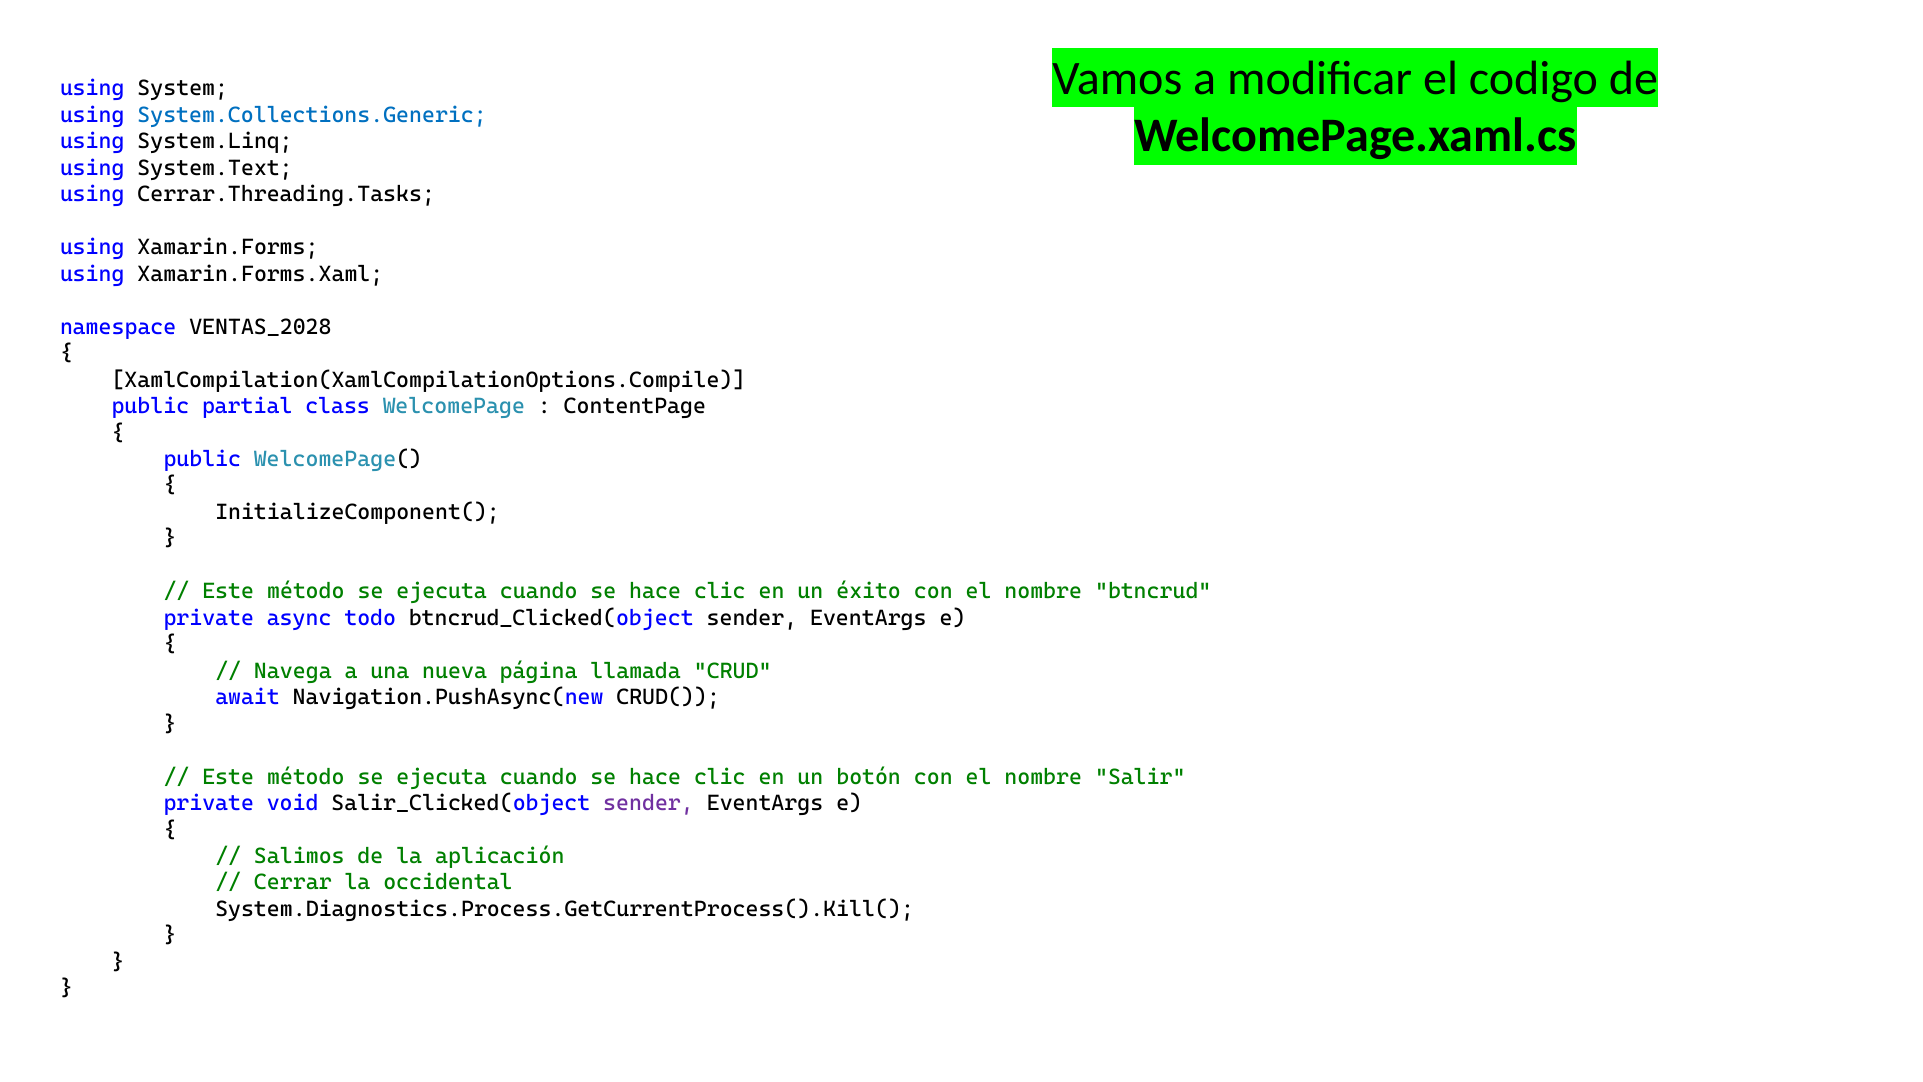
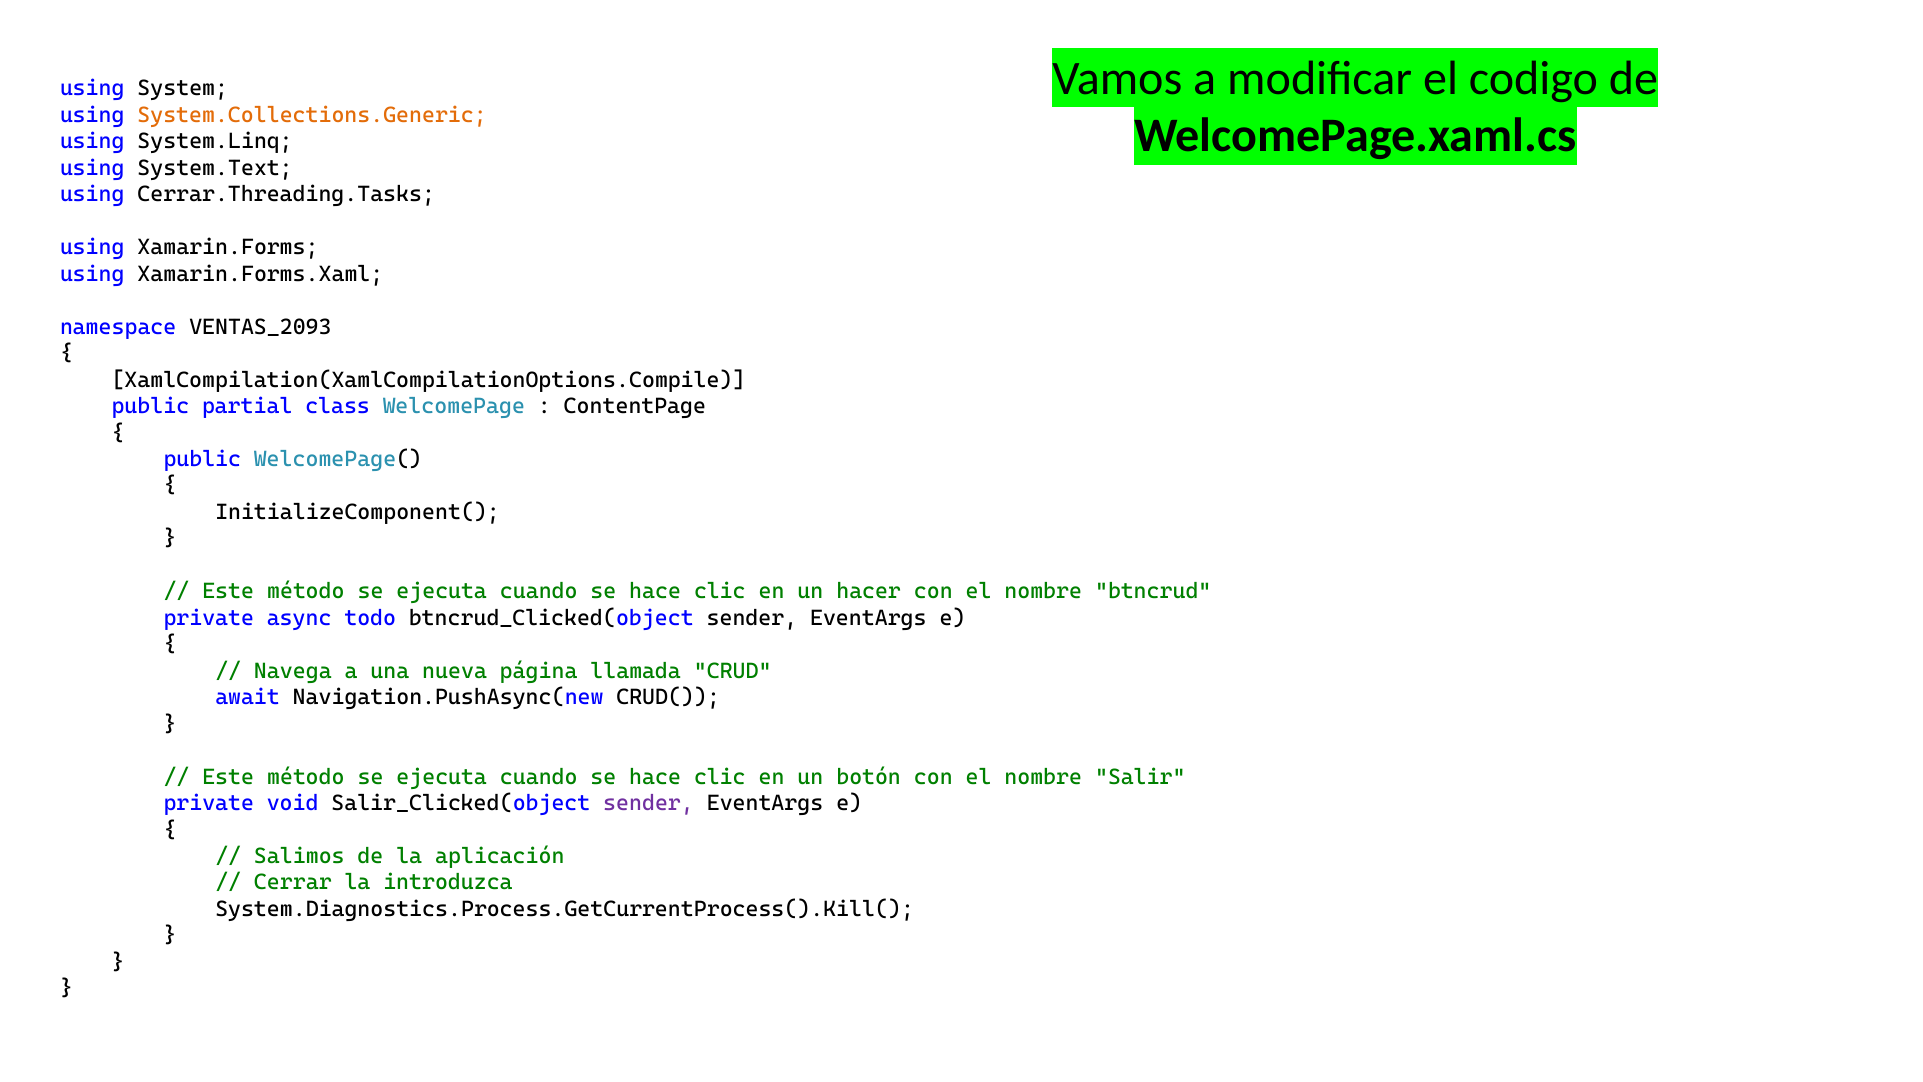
System.Collections.Generic colour: blue -> orange
VENTAS_2028: VENTAS_2028 -> VENTAS_2093
éxito: éxito -> hacer
occidental: occidental -> introduzca
